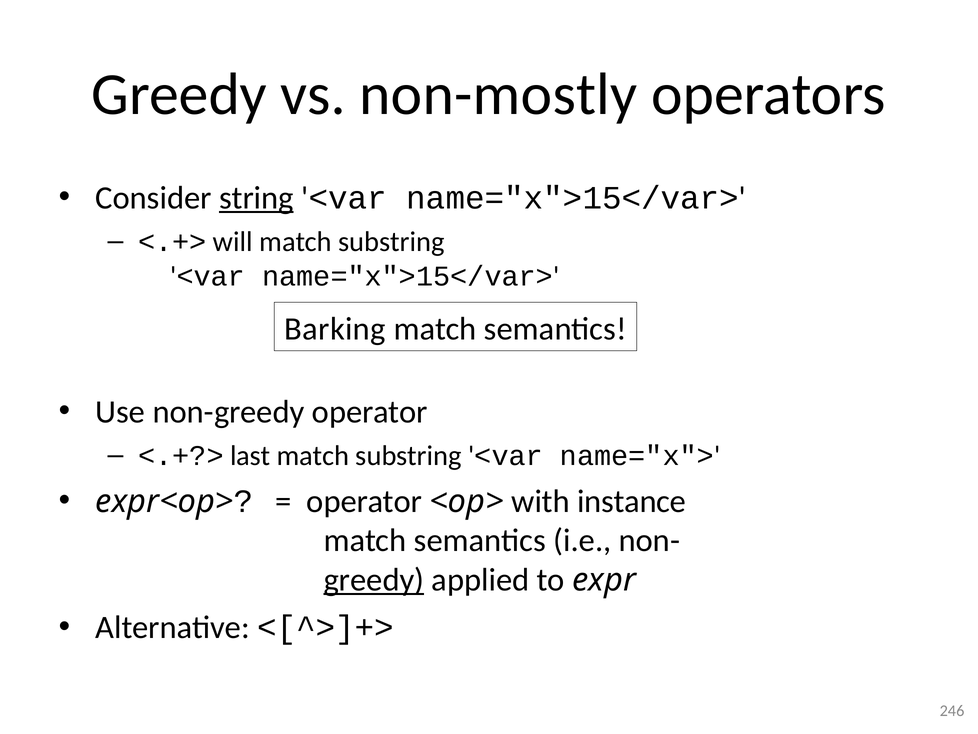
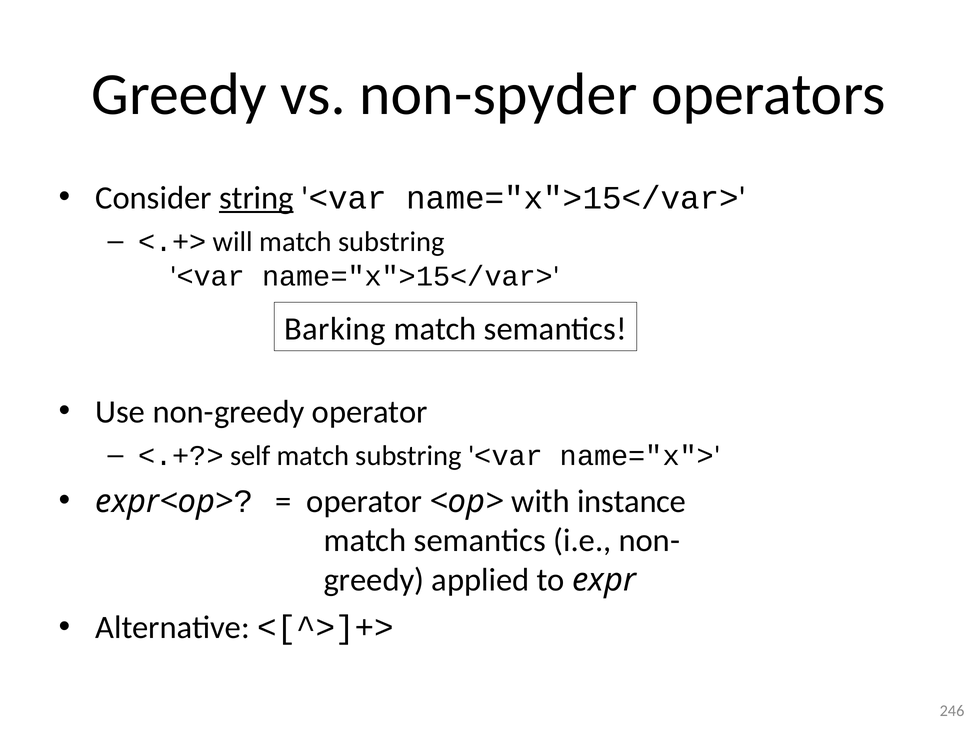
non-mostly: non-mostly -> non-spyder
last: last -> self
greedy at (374, 579) underline: present -> none
